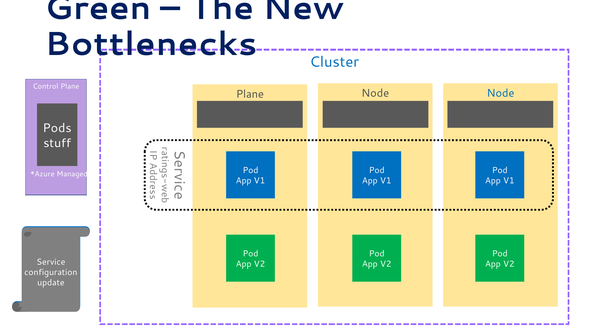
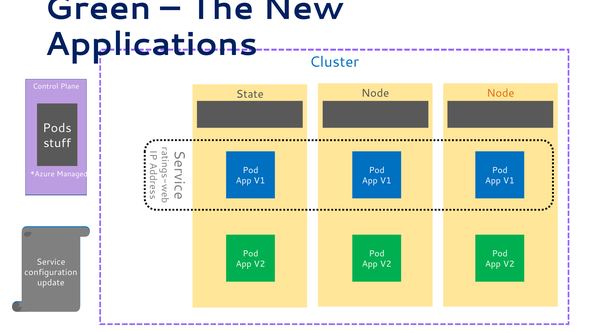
Bottlenecks: Bottlenecks -> Applications
Node at (501, 93) colour: blue -> orange
Plane at (250, 94): Plane -> State
